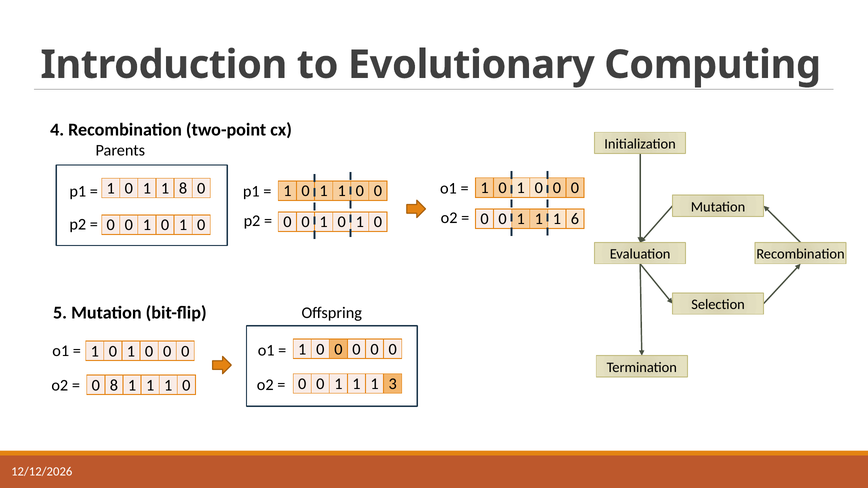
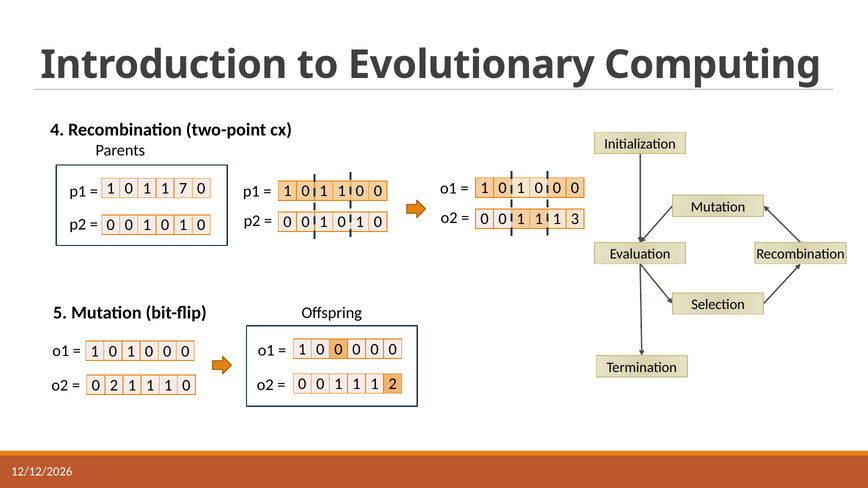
1 8: 8 -> 7
6: 6 -> 3
0 8: 8 -> 2
1 3: 3 -> 2
